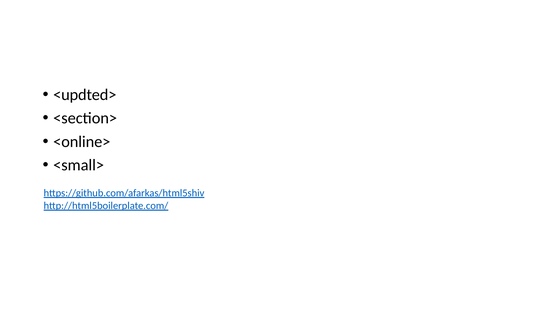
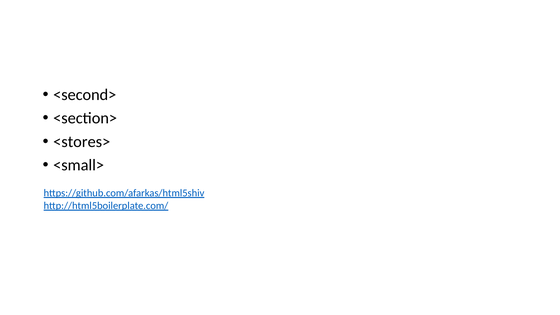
<updted>: <updted> -> <second>
<online>: <online> -> <stores>
